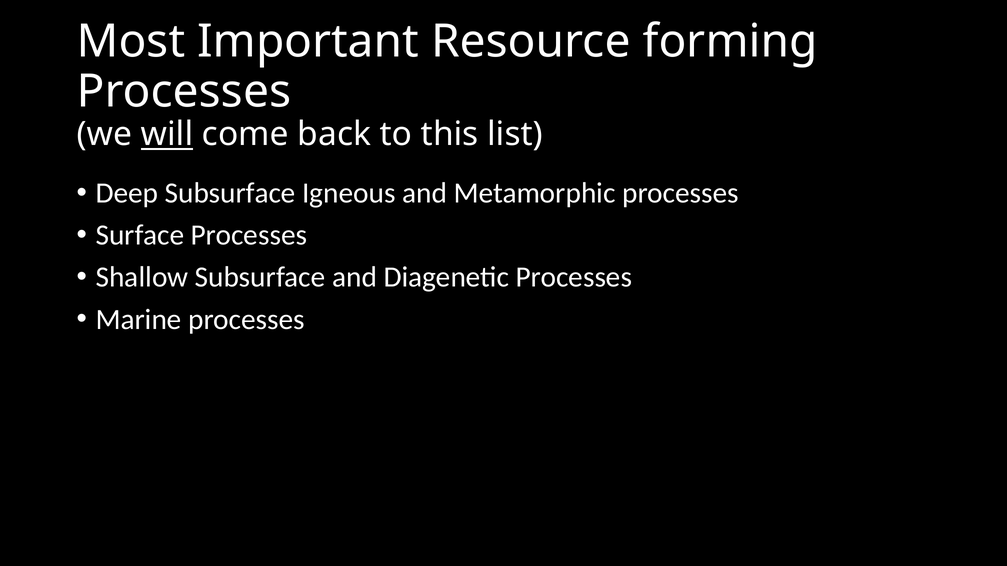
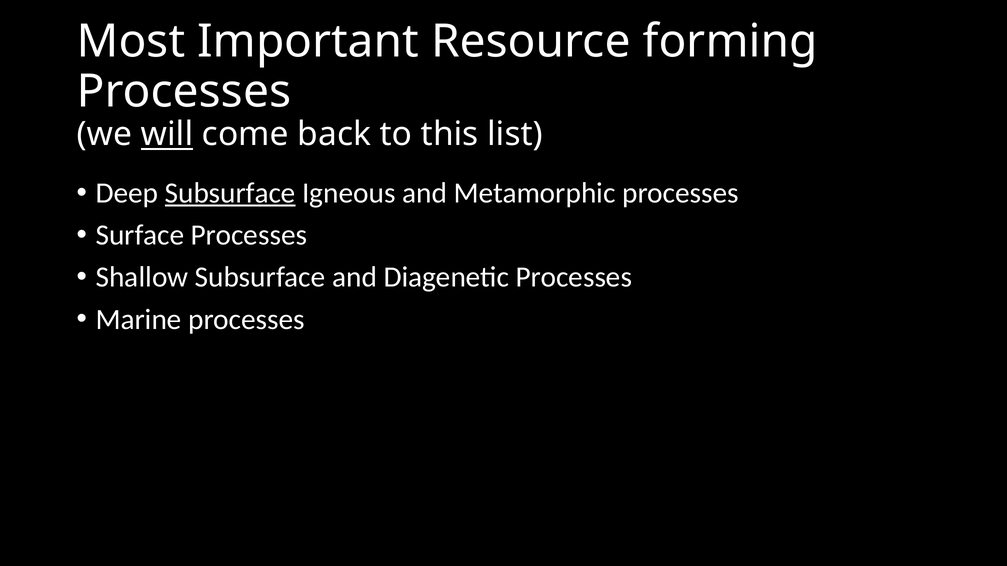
Subsurface at (230, 193) underline: none -> present
